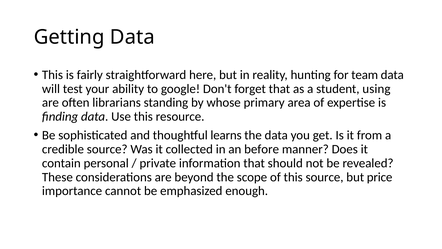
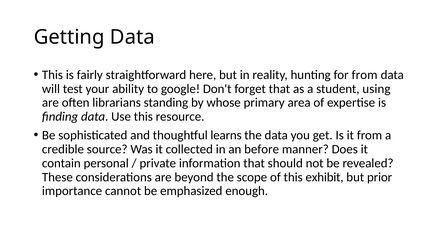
for team: team -> from
this source: source -> exhibit
price: price -> prior
